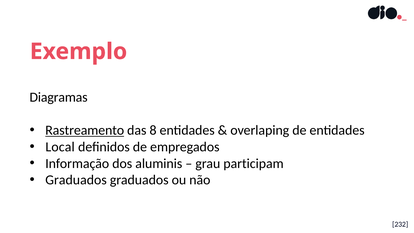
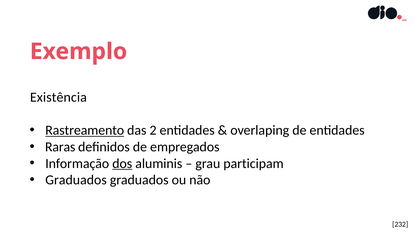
Diagramas: Diagramas -> Existência
8: 8 -> 2
Local: Local -> Raras
dos underline: none -> present
